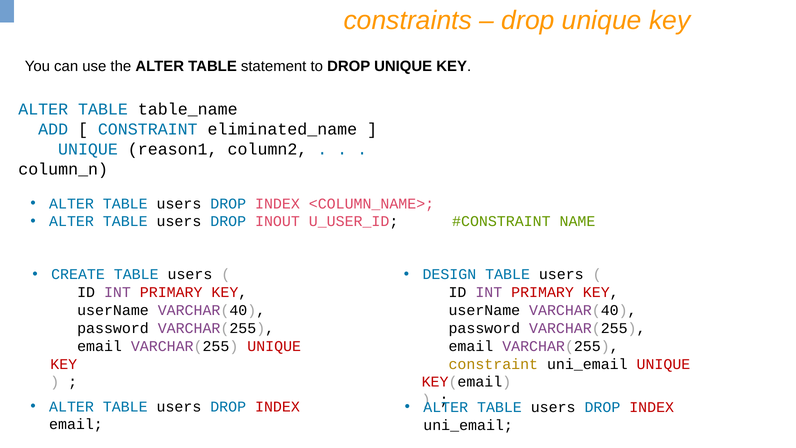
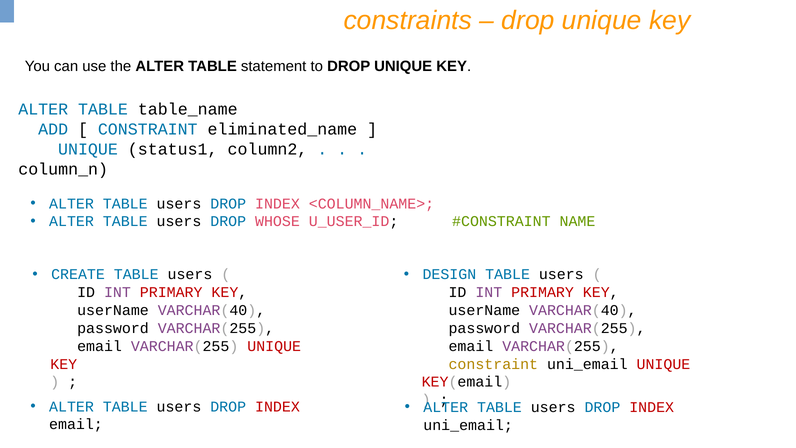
reason1: reason1 -> status1
INOUT: INOUT -> WHOSE
